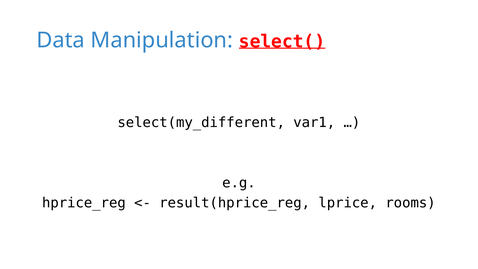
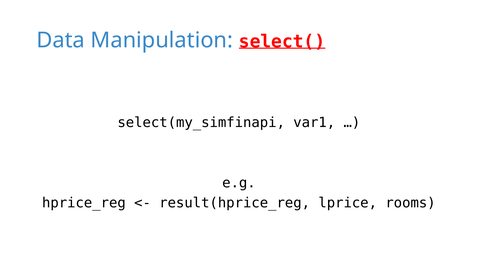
select(my_different: select(my_different -> select(my_simfinapi
